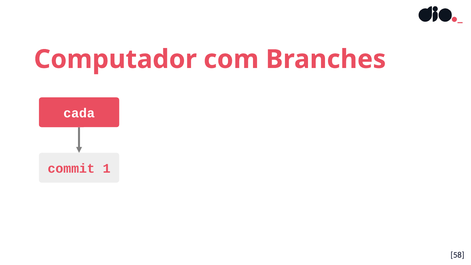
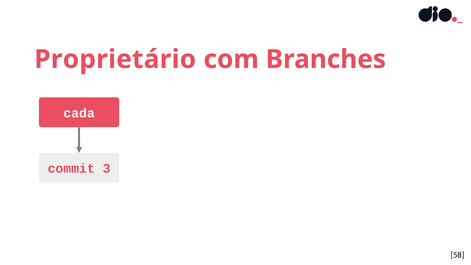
Computador: Computador -> Proprietário
1: 1 -> 3
